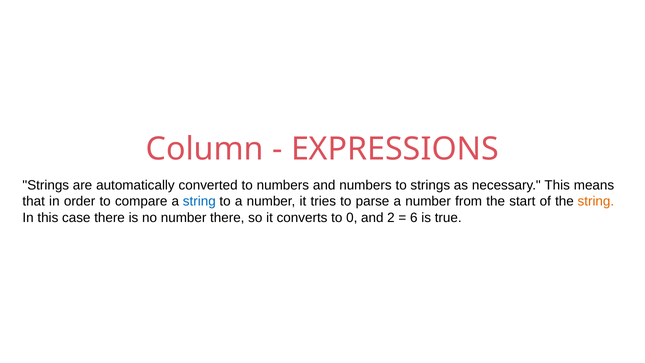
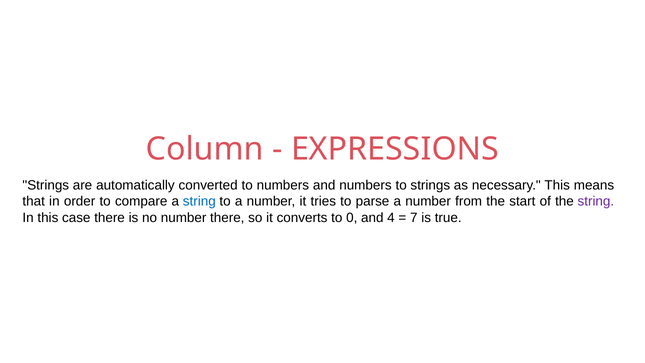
string at (596, 201) colour: orange -> purple
2: 2 -> 4
6: 6 -> 7
